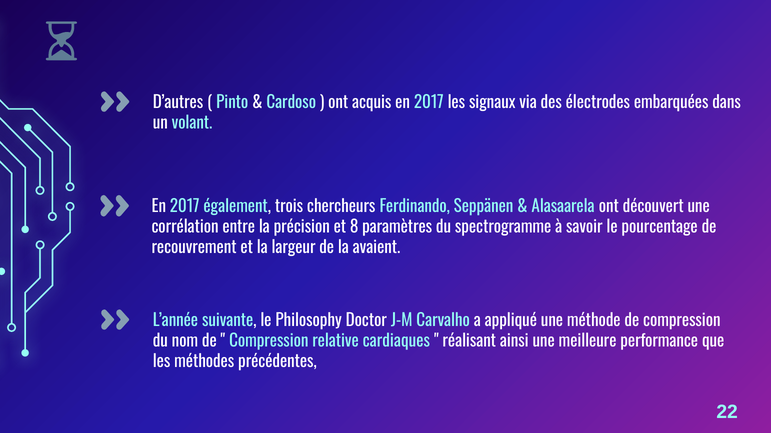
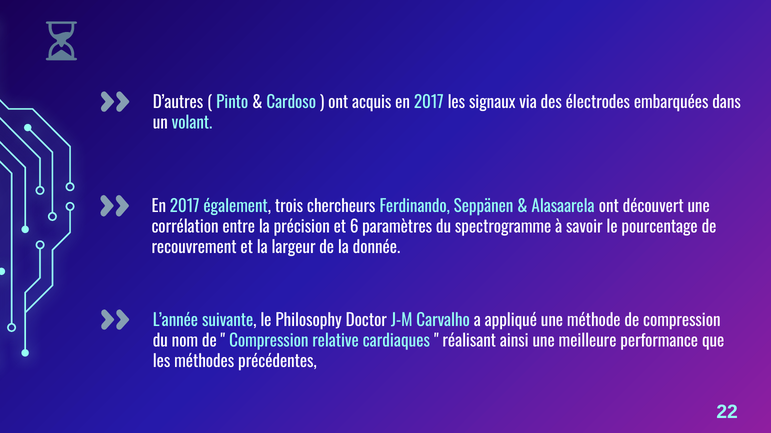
8: 8 -> 6
avaient: avaient -> donnée
